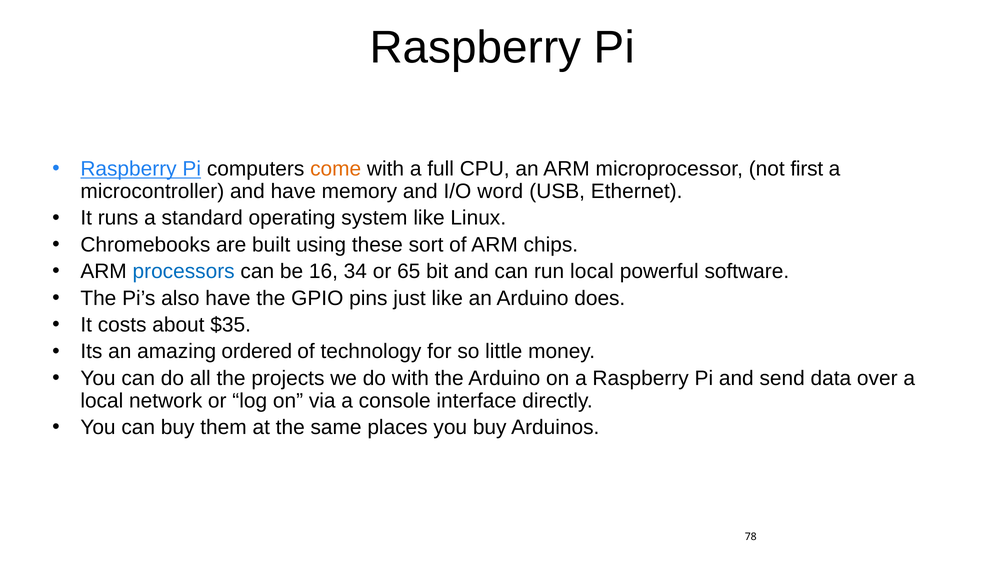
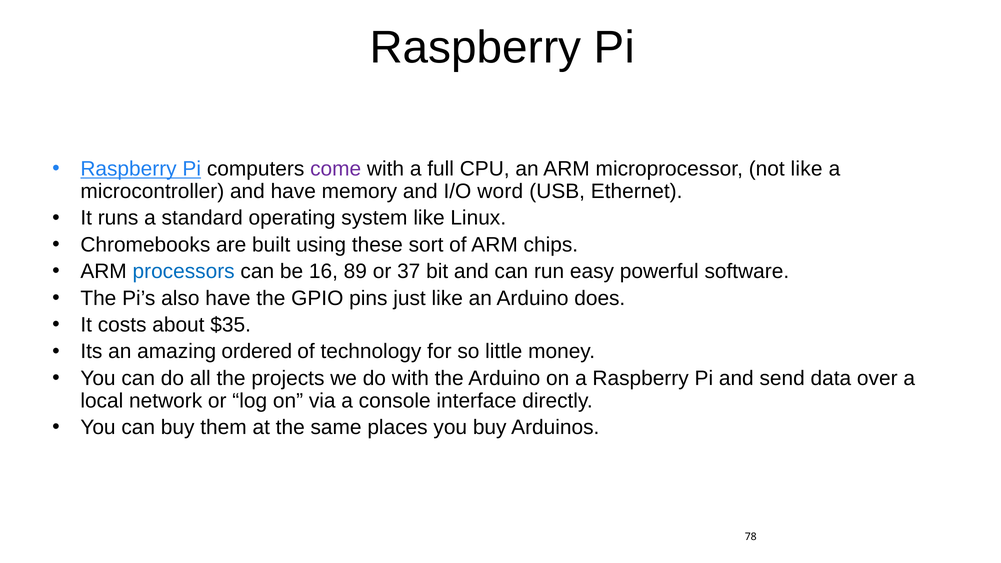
come colour: orange -> purple
not first: first -> like
34: 34 -> 89
65: 65 -> 37
run local: local -> easy
